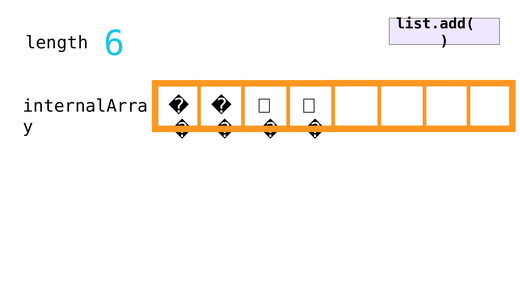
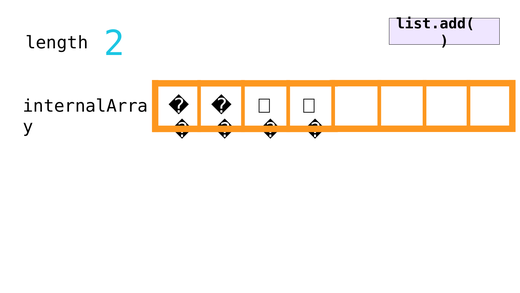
6: 6 -> 2
